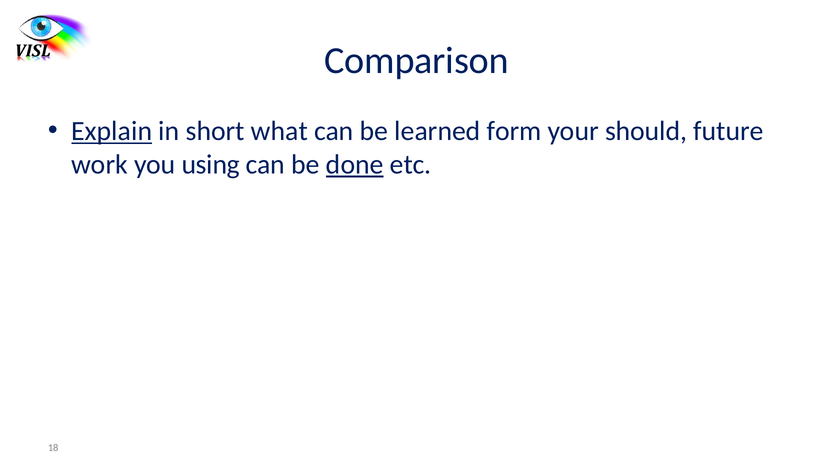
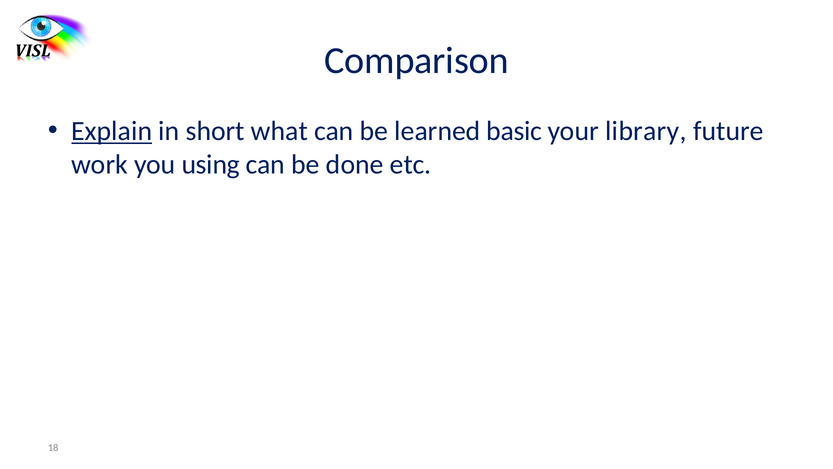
form: form -> basic
should: should -> library
done underline: present -> none
